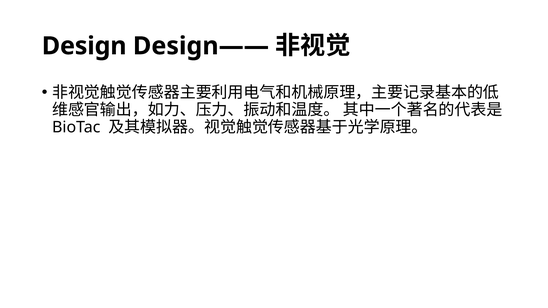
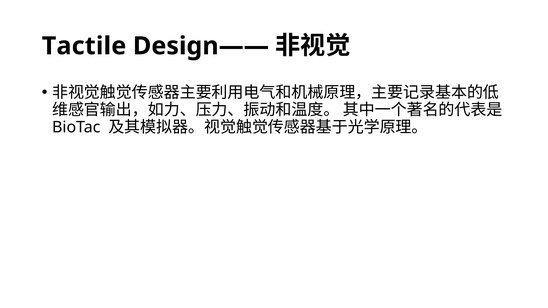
Design: Design -> Tactile
